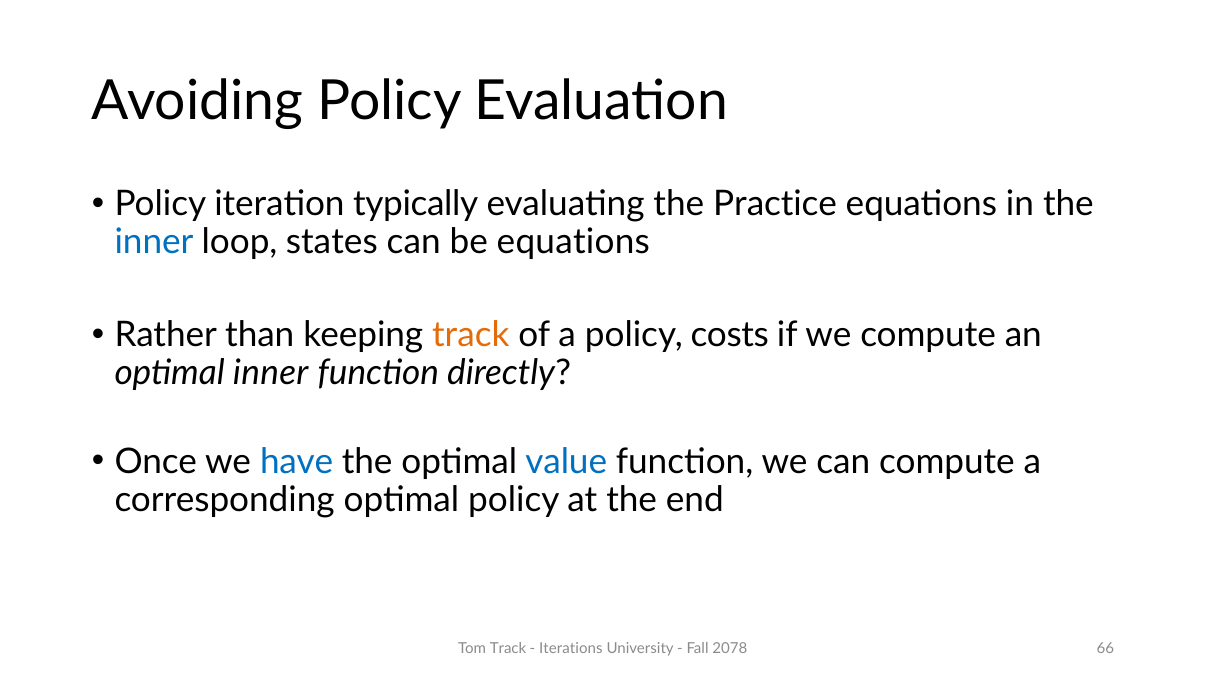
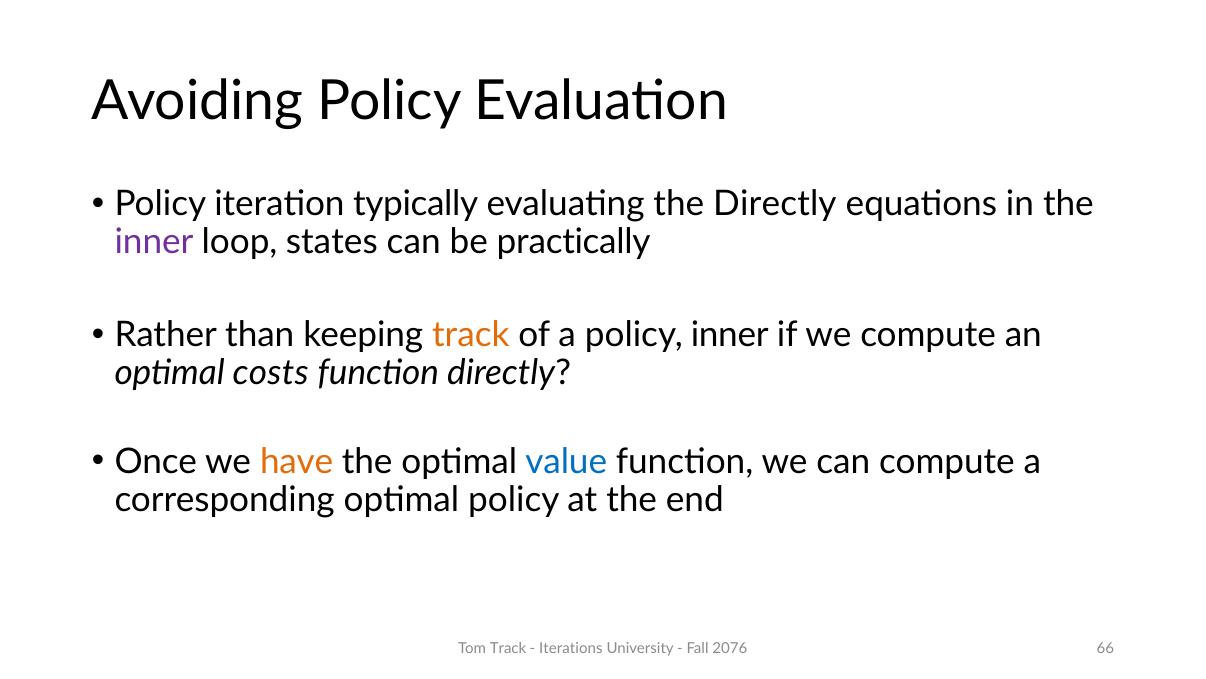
the Practice: Practice -> Directly
inner at (154, 242) colour: blue -> purple
be equations: equations -> practically
policy costs: costs -> inner
optimal inner: inner -> costs
have colour: blue -> orange
2078: 2078 -> 2076
